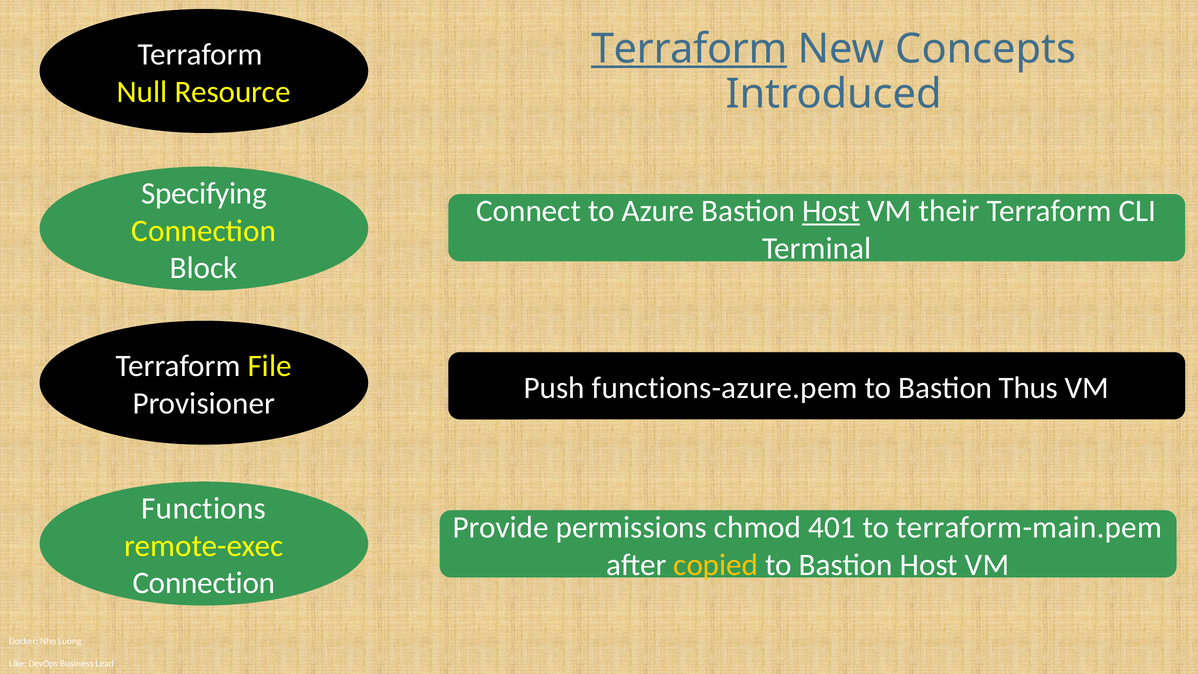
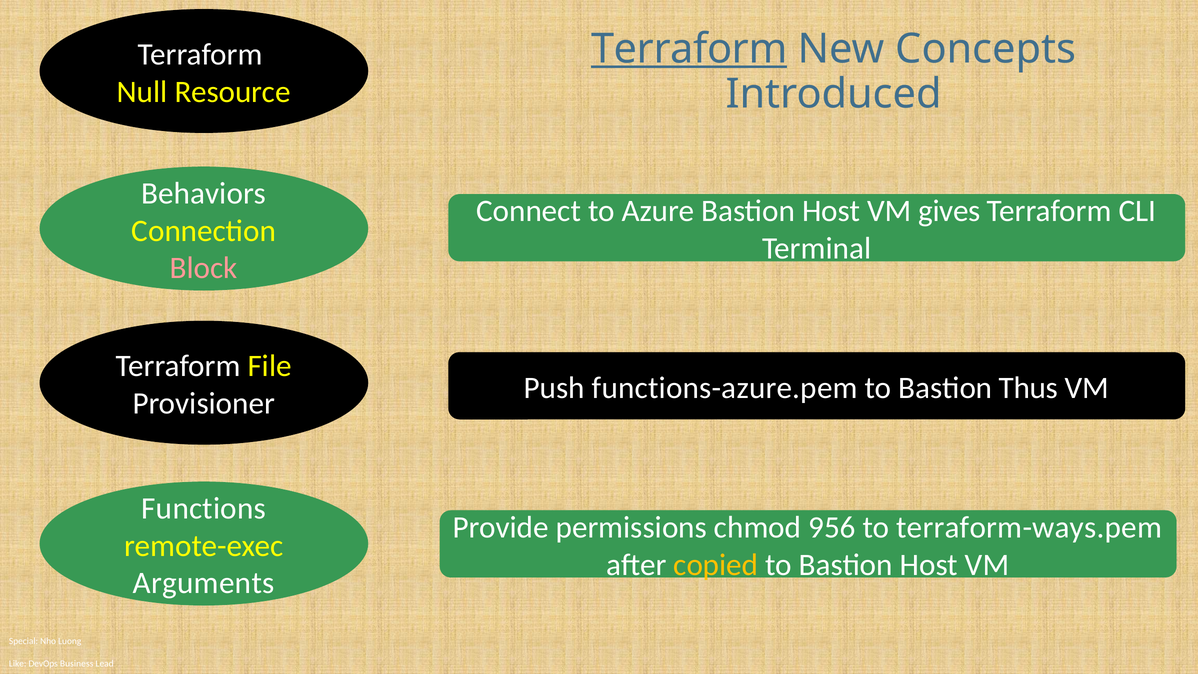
Specifying: Specifying -> Behaviors
Host at (831, 211) underline: present -> none
their: their -> gives
Block colour: white -> pink
401: 401 -> 956
terraform-main.pem: terraform-main.pem -> terraform-ways.pem
Connection at (204, 583): Connection -> Arguments
Docker: Docker -> Special
